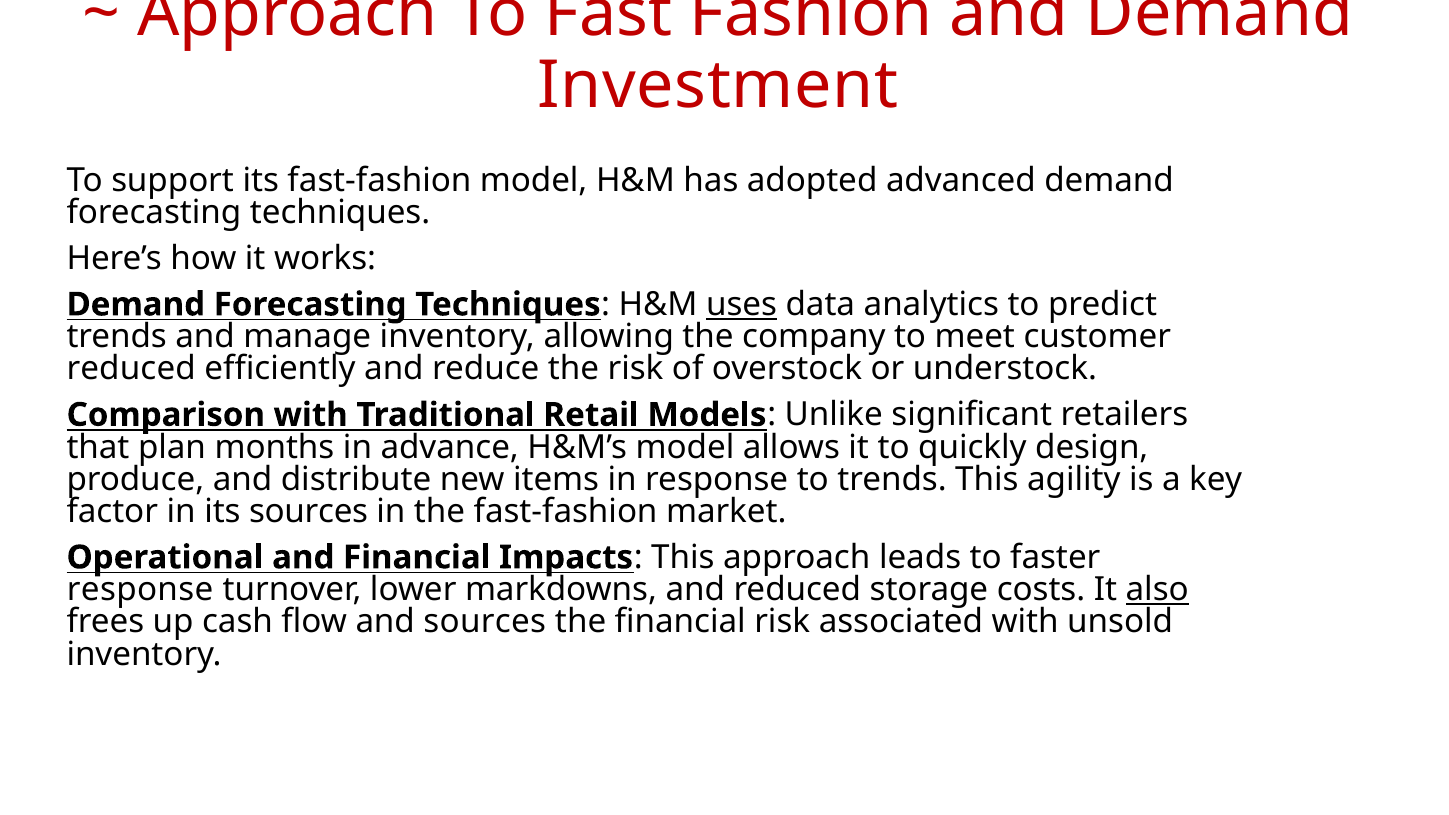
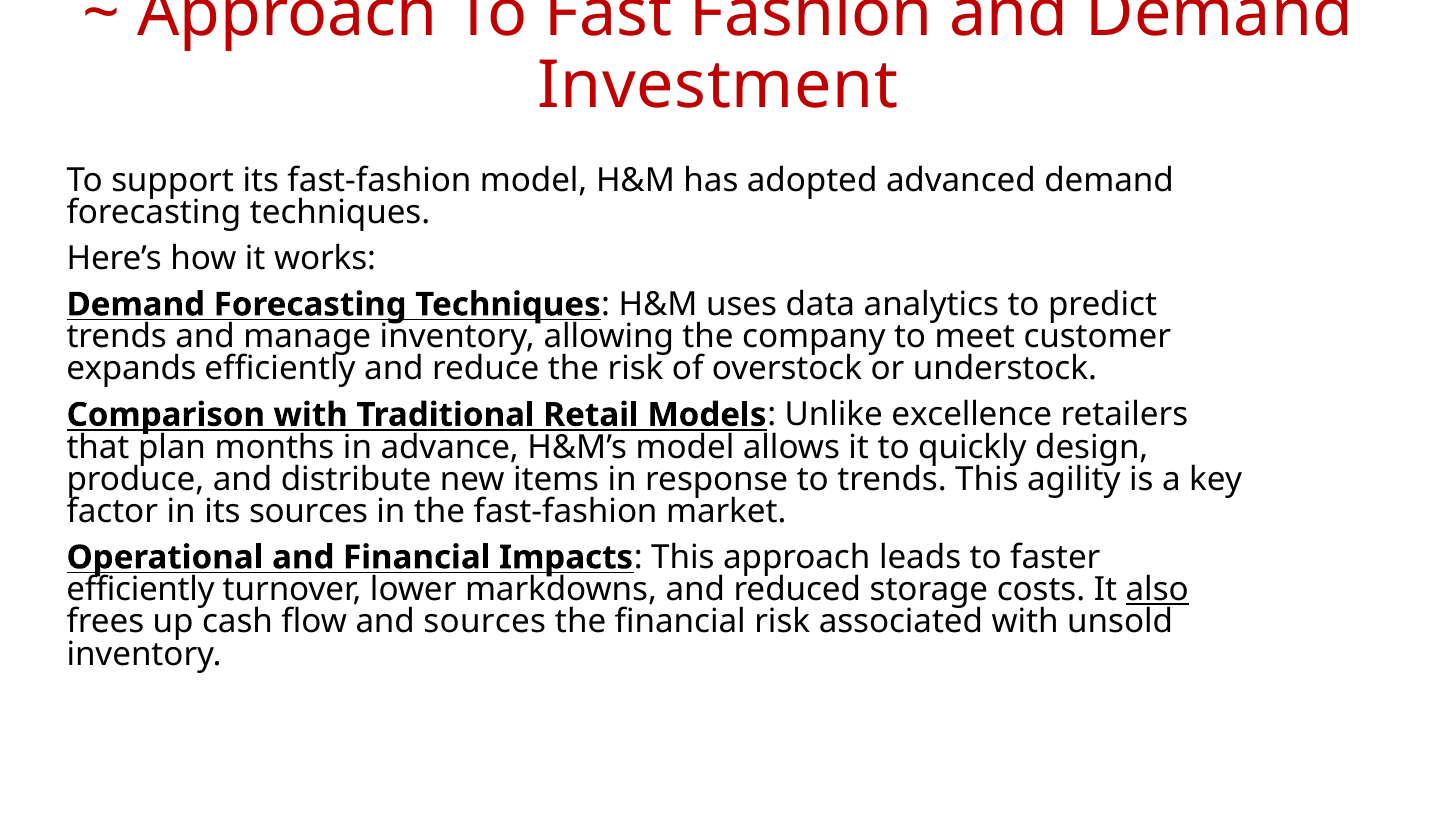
uses underline: present -> none
reduced at (131, 369): reduced -> expands
significant: significant -> excellence
response at (140, 590): response -> efficiently
